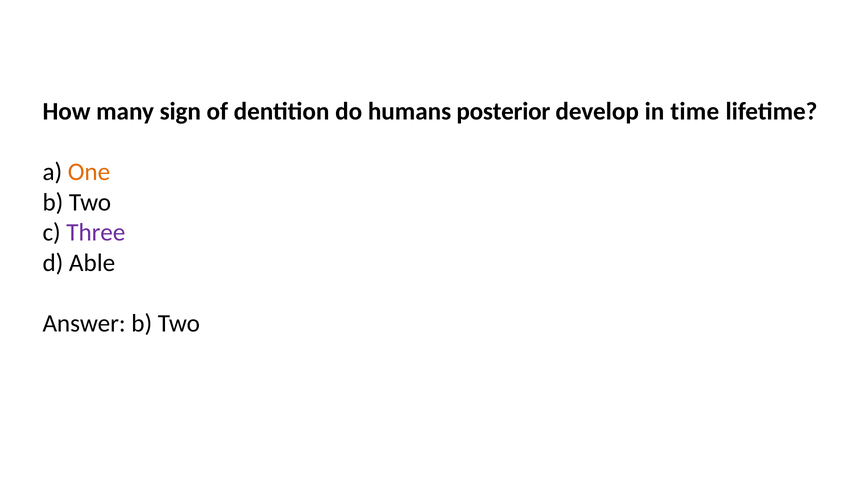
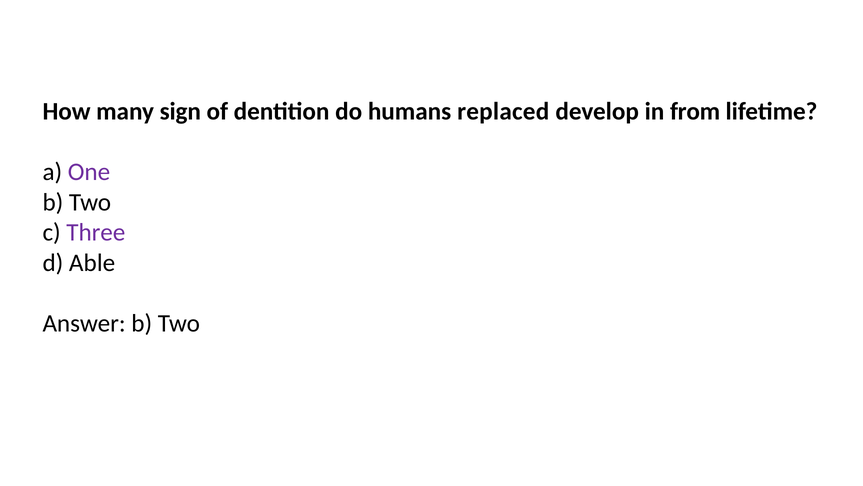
posterior: posterior -> replaced
time: time -> from
One colour: orange -> purple
